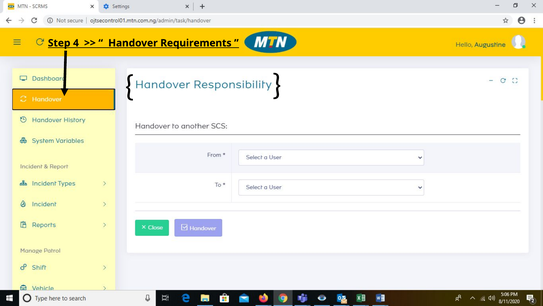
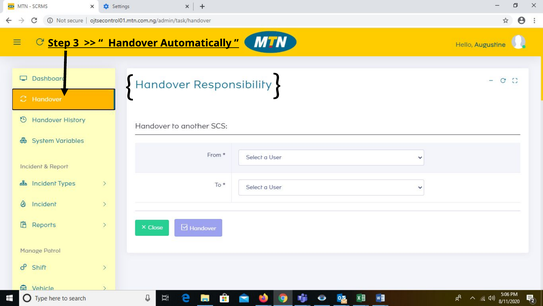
4: 4 -> 3
Requirements: Requirements -> Automatically
